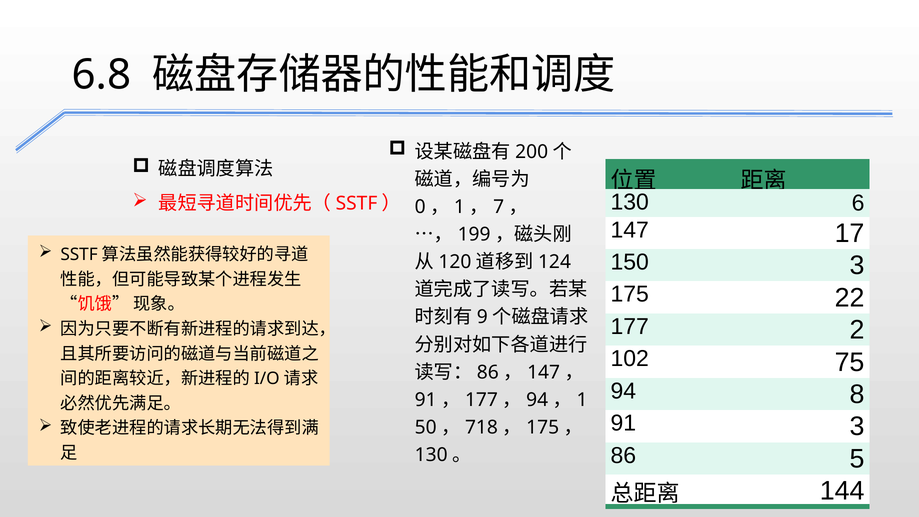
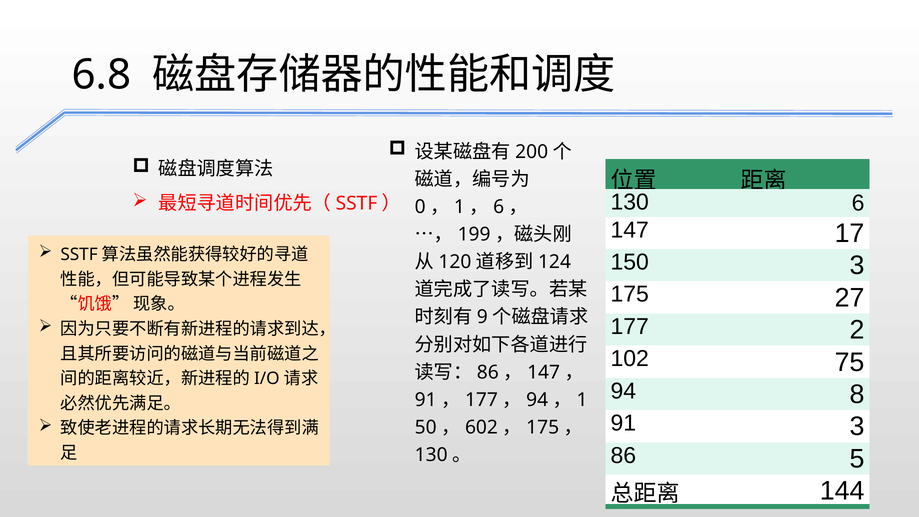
7 at (499, 207): 7 -> 6
22: 22 -> 27
718: 718 -> 602
